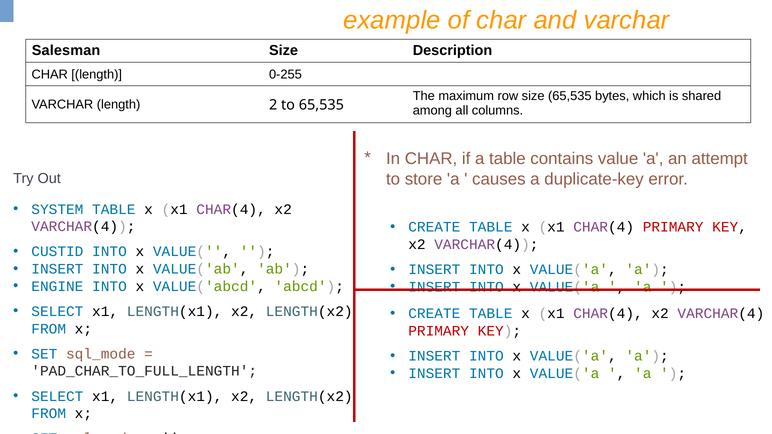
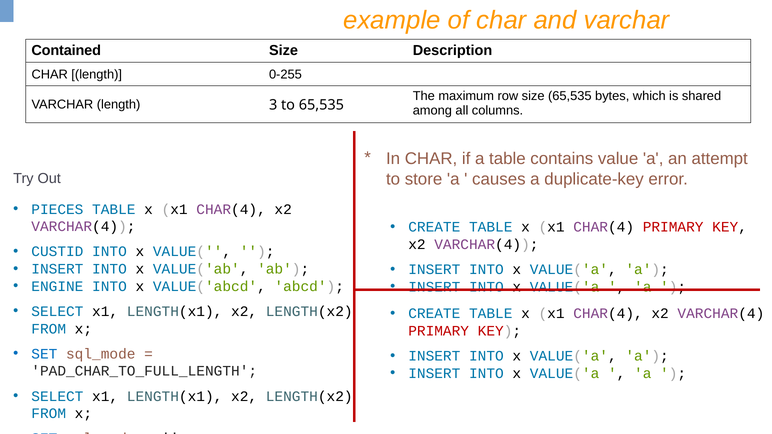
Salesman: Salesman -> Contained
2: 2 -> 3
SYSTEM: SYSTEM -> PIECES
